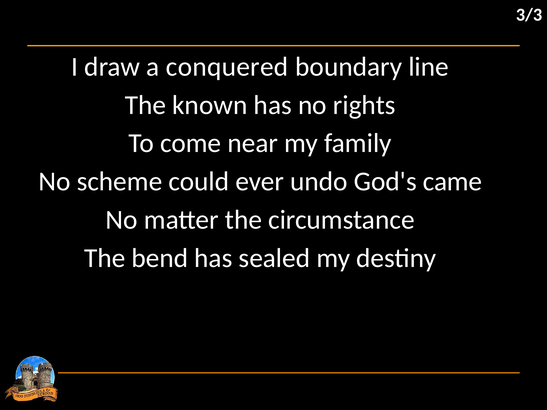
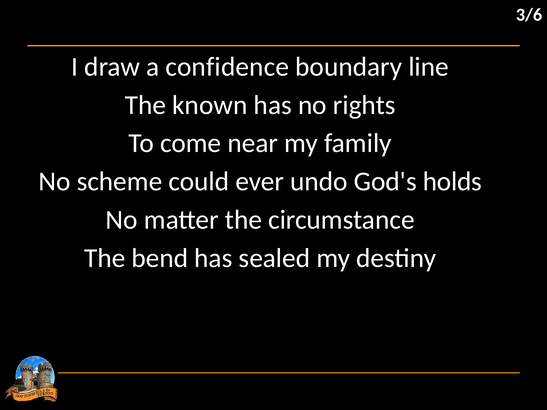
3/3: 3/3 -> 3/6
conquered: conquered -> confidence
came: came -> holds
